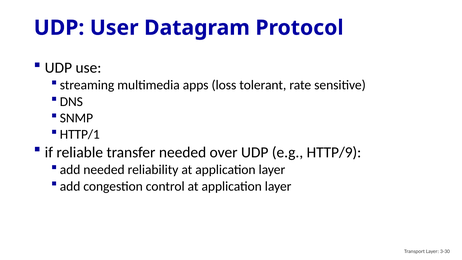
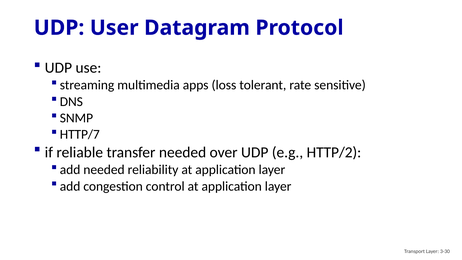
HTTP/1: HTTP/1 -> HTTP/7
HTTP/9: HTTP/9 -> HTTP/2
